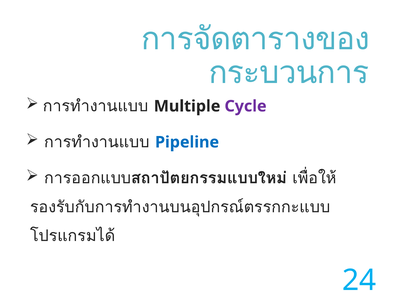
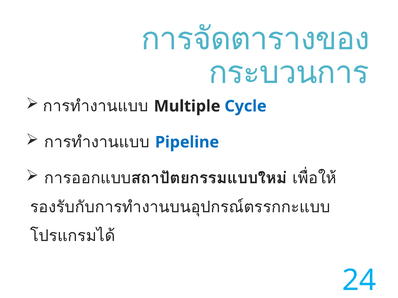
Cycle colour: purple -> blue
